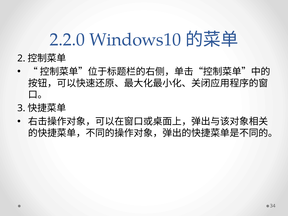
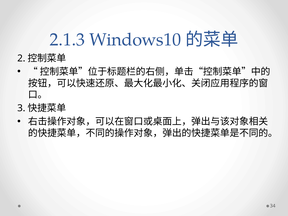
2.2.0: 2.2.0 -> 2.1.3
